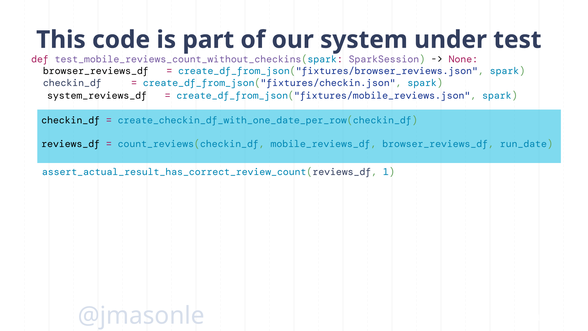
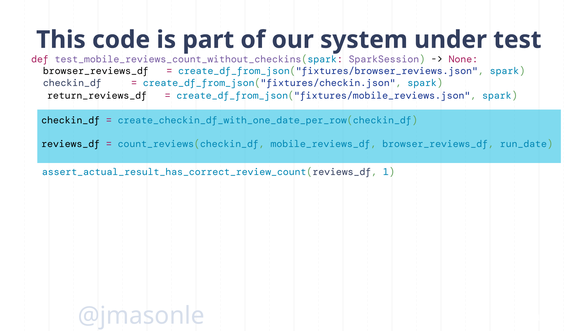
system_reviews_df: system_reviews_df -> return_reviews_df
